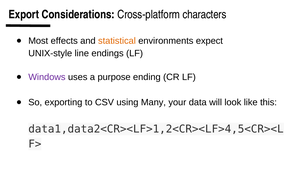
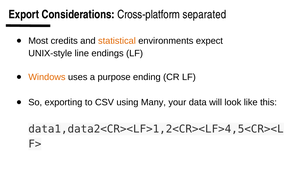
characters: characters -> separated
effects: effects -> credits
Windows colour: purple -> orange
